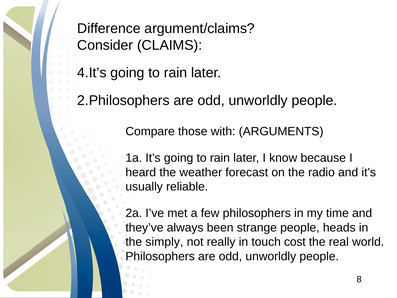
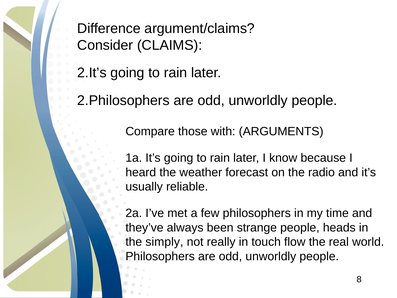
4.It’s: 4.It’s -> 2.It’s
cost: cost -> flow
